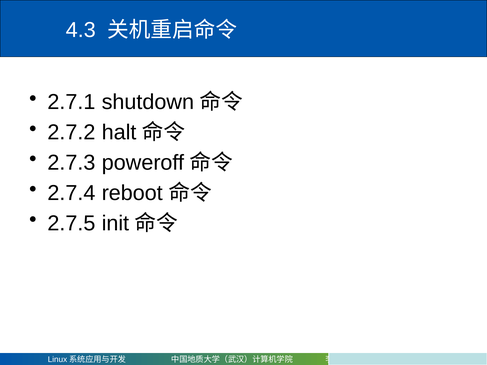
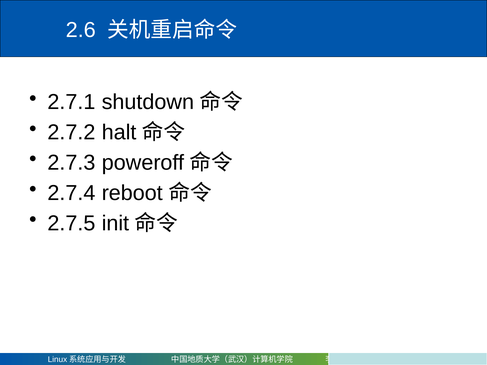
4.3: 4.3 -> 2.6
